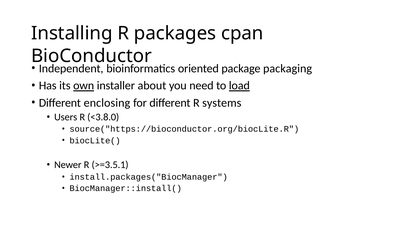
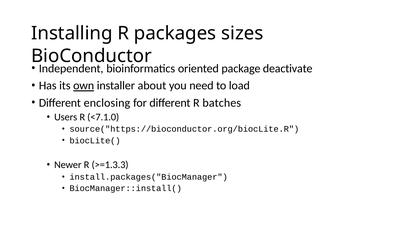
cpan: cpan -> sizes
packaging: packaging -> deactivate
load underline: present -> none
systems: systems -> batches
<3.8.0: <3.8.0 -> <7.1.0
>=3.5.1: >=3.5.1 -> >=1.3.3
